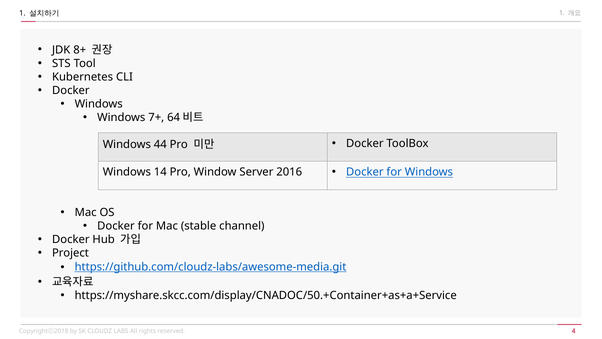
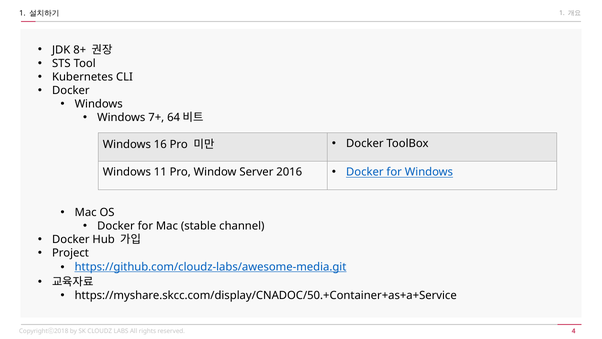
44: 44 -> 16
14: 14 -> 11
